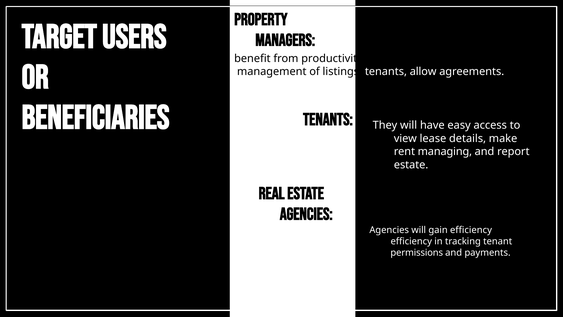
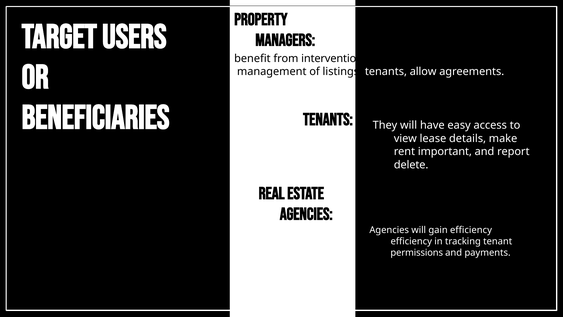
productivity: productivity -> intervention
managing: managing -> important
estate at (411, 165): estate -> delete
